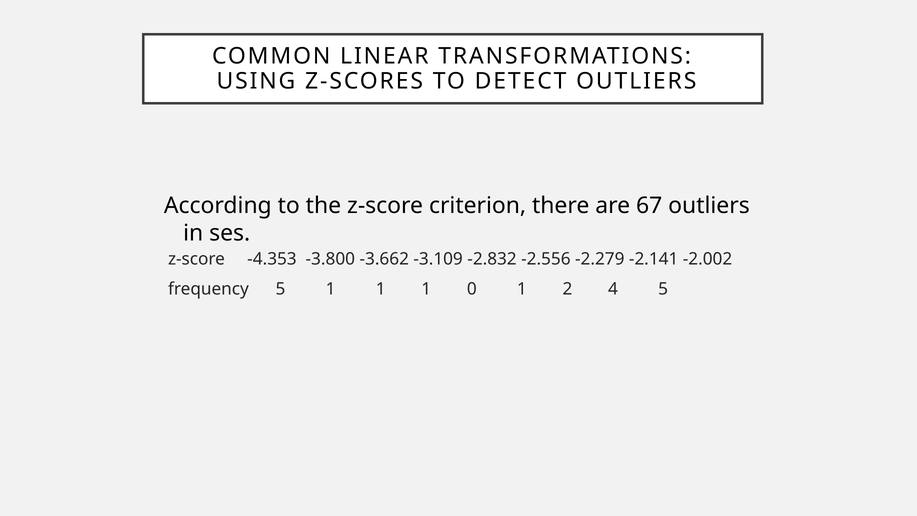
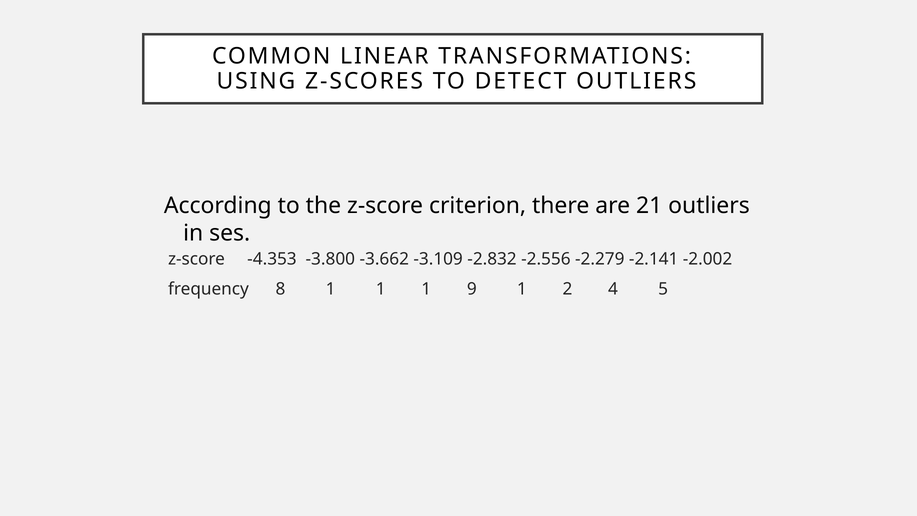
67: 67 -> 21
frequency 5: 5 -> 8
0: 0 -> 9
